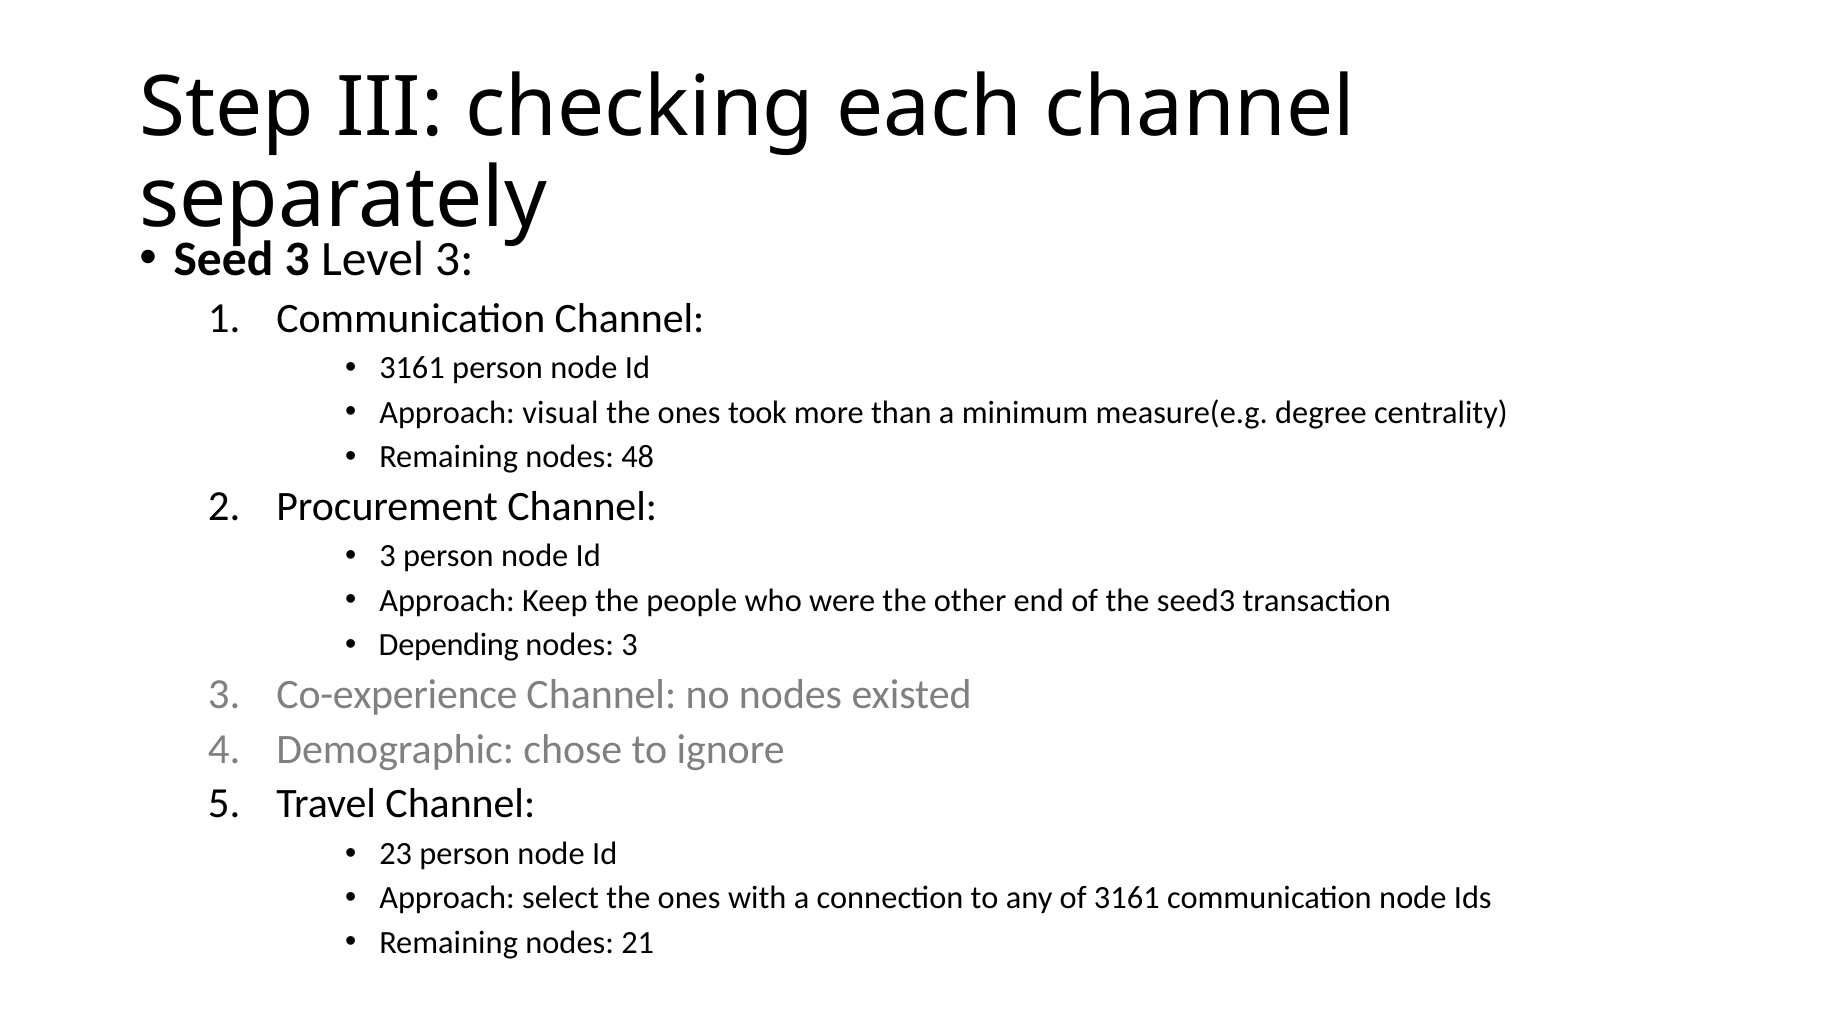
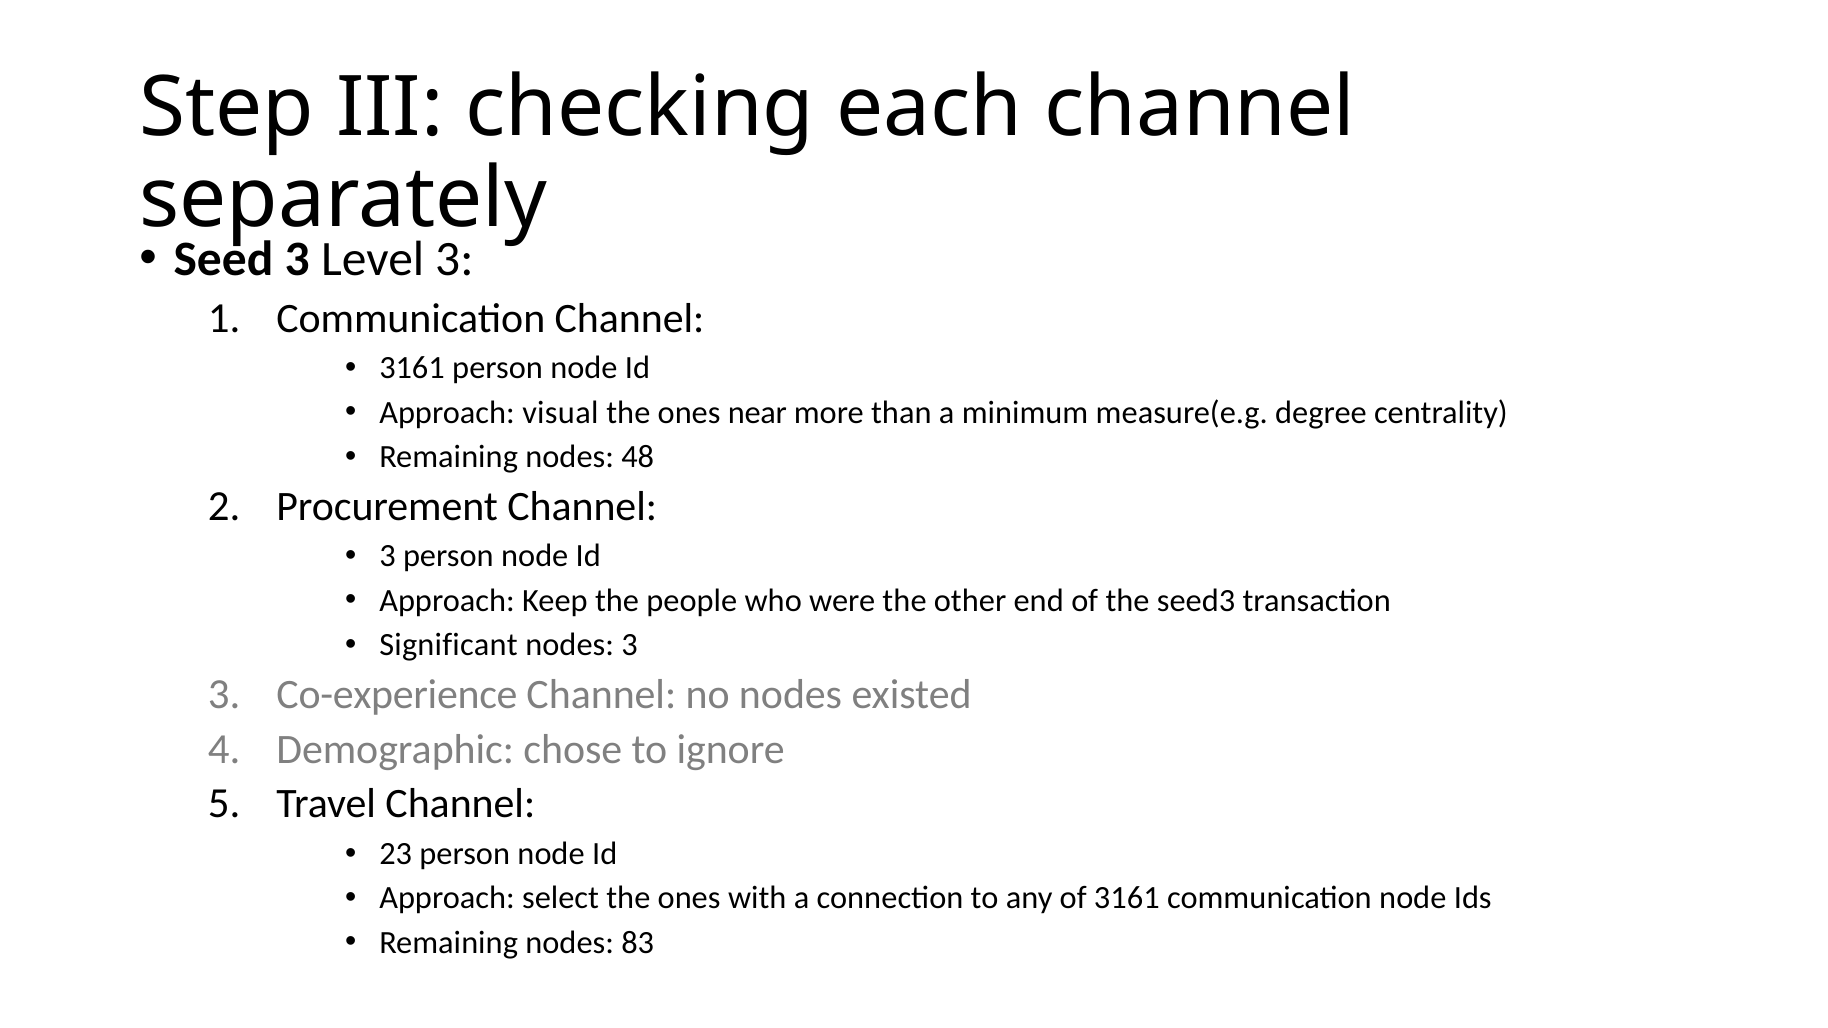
took: took -> near
Depending: Depending -> Significant
21: 21 -> 83
